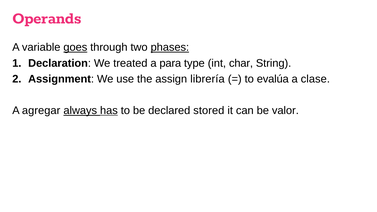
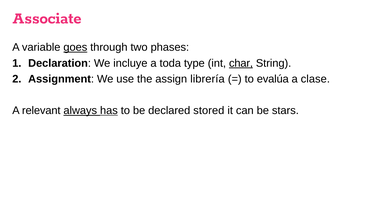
Operands: Operands -> Associate
phases underline: present -> none
treated: treated -> incluye
para: para -> toda
char underline: none -> present
agregar: agregar -> relevant
valor: valor -> stars
